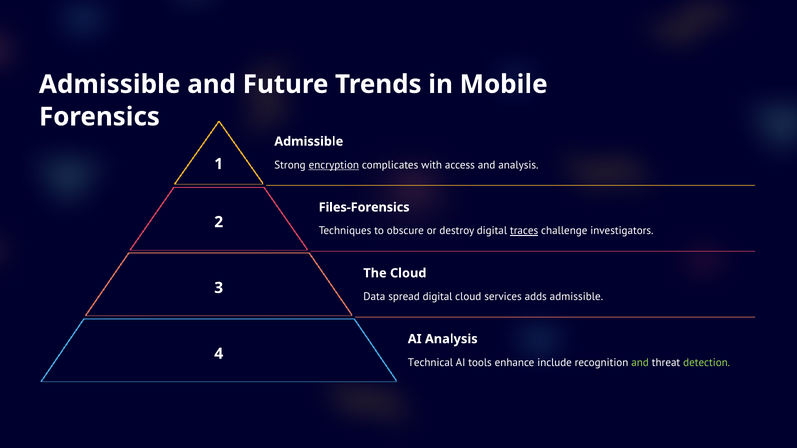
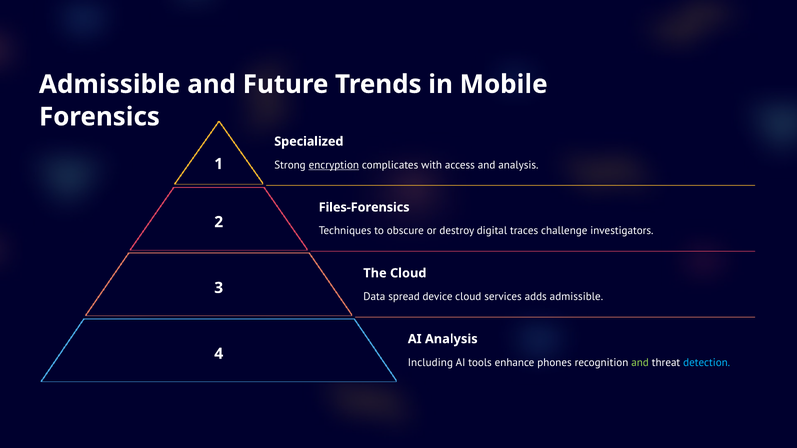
Admissible at (309, 142): Admissible -> Specialized
traces underline: present -> none
spread digital: digital -> device
Technical: Technical -> Including
include: include -> phones
detection colour: light green -> light blue
